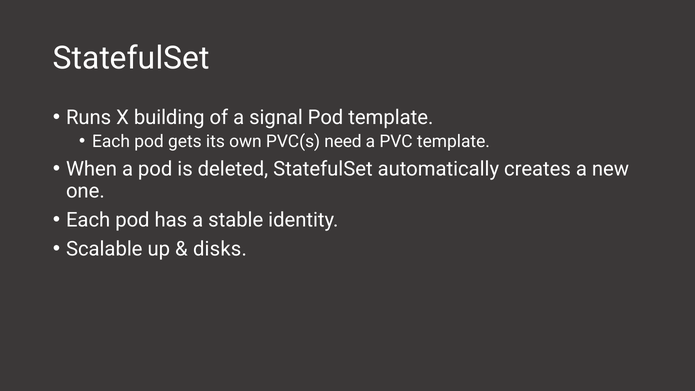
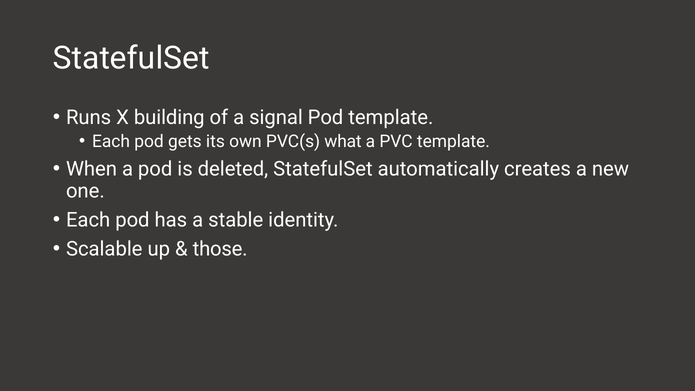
need: need -> what
disks: disks -> those
